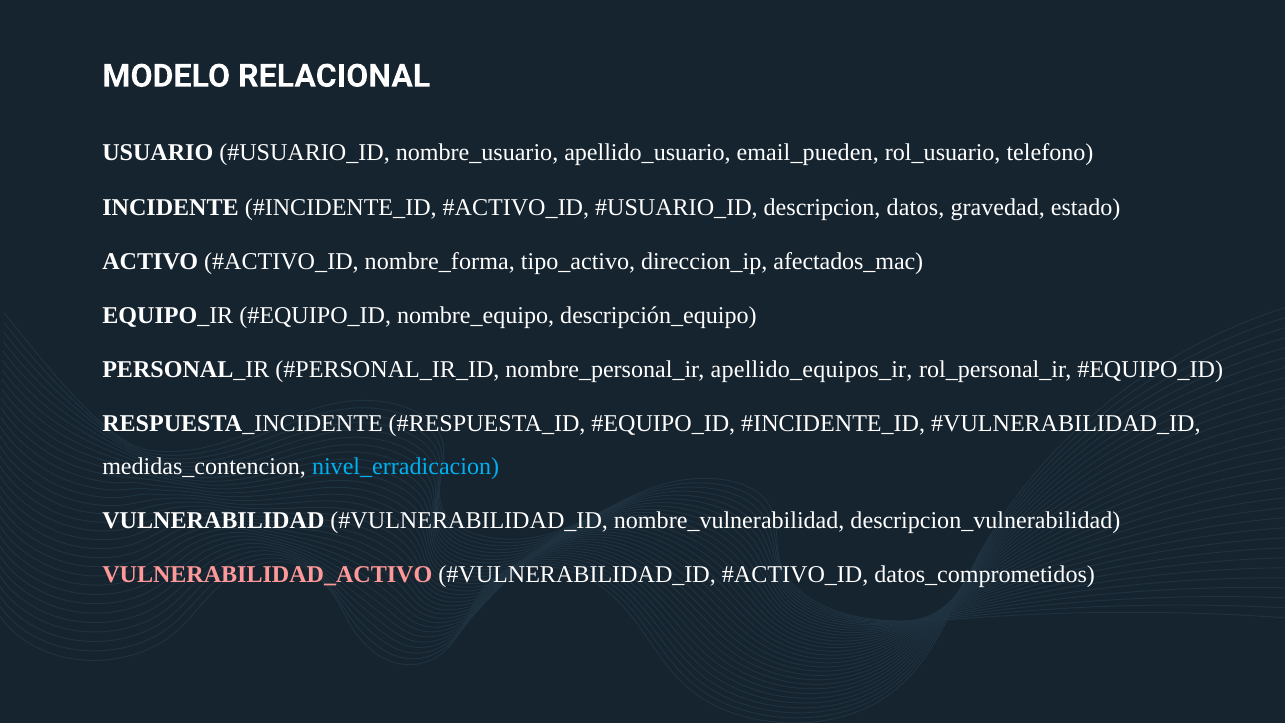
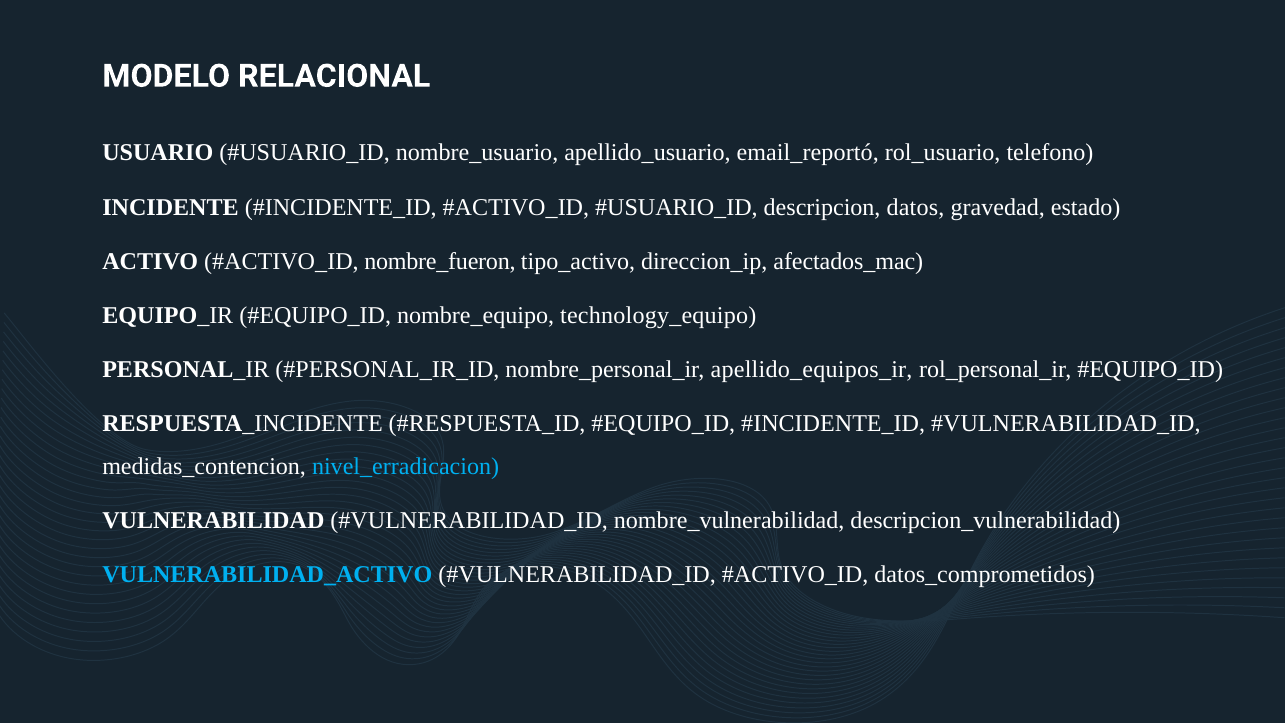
email_pueden: email_pueden -> email_reportó
nombre_forma: nombre_forma -> nombre_fueron
descripción_equipo: descripción_equipo -> technology_equipo
VULNERABILIDAD_ACTIVO colour: pink -> light blue
